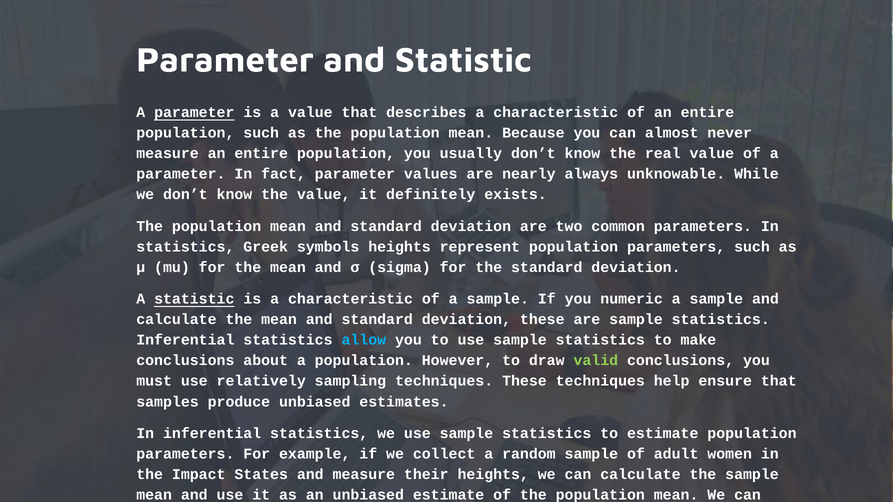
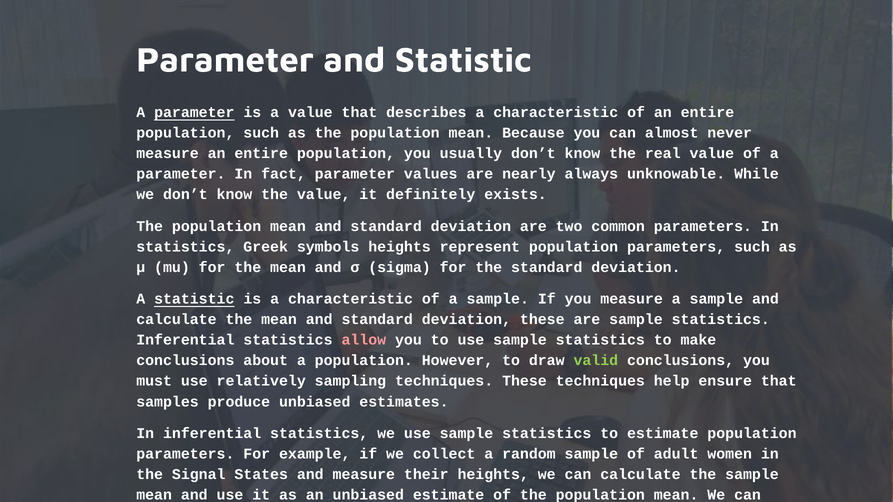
you numeric: numeric -> measure
allow colour: light blue -> pink
Impact: Impact -> Signal
